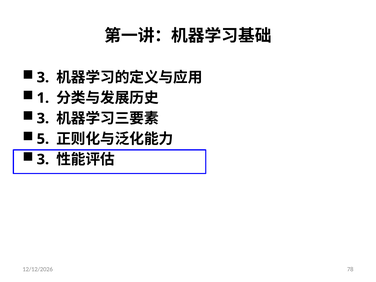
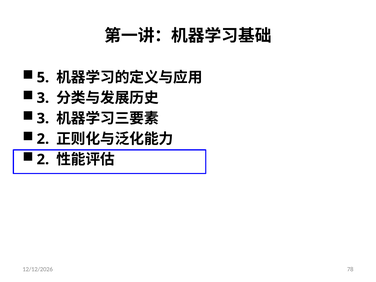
3 at (43, 77): 3 -> 5
1 at (43, 98): 1 -> 3
5 at (43, 139): 5 -> 2
3 at (43, 159): 3 -> 2
